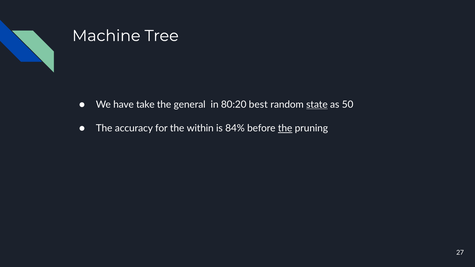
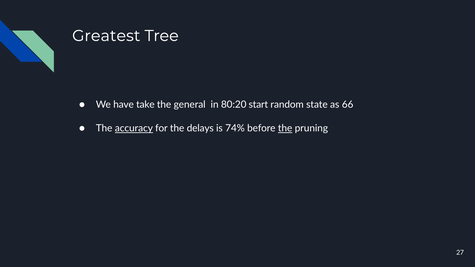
Machine: Machine -> Greatest
best: best -> start
state underline: present -> none
50: 50 -> 66
accuracy underline: none -> present
within: within -> delays
84%: 84% -> 74%
